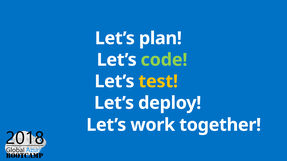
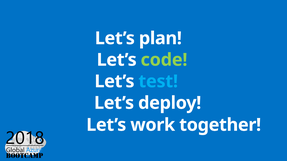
test colour: yellow -> light blue
